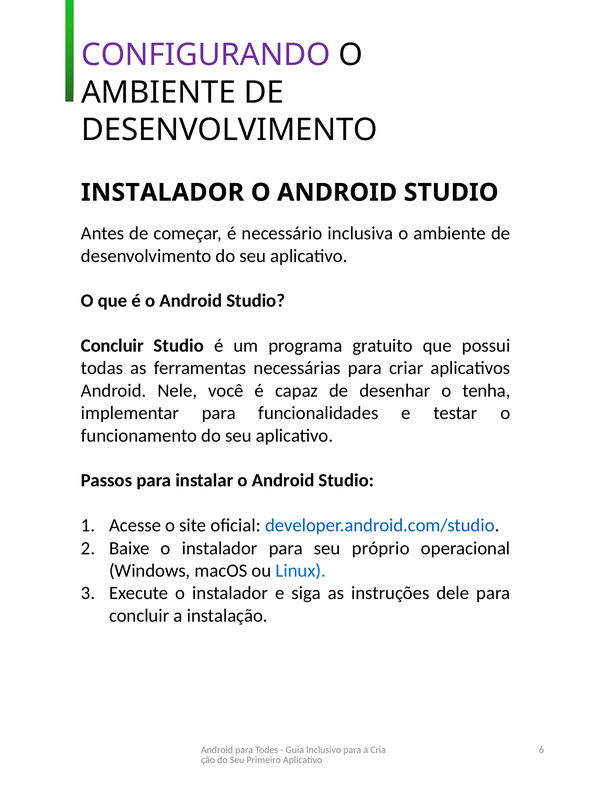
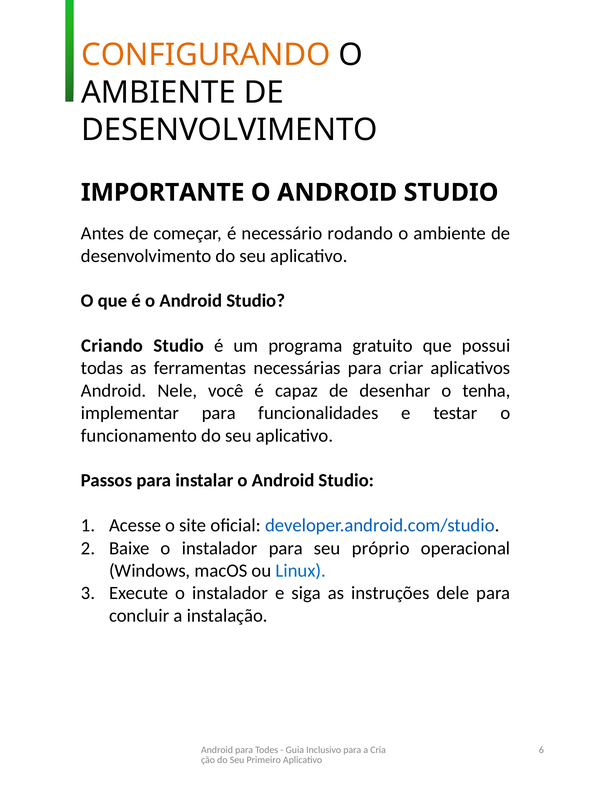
CONFIGURANDO colour: purple -> orange
INSTALADOR at (163, 193): INSTALADOR -> IMPORTANTE
inclusiva: inclusiva -> rodando
Concluir at (112, 346): Concluir -> Criando
